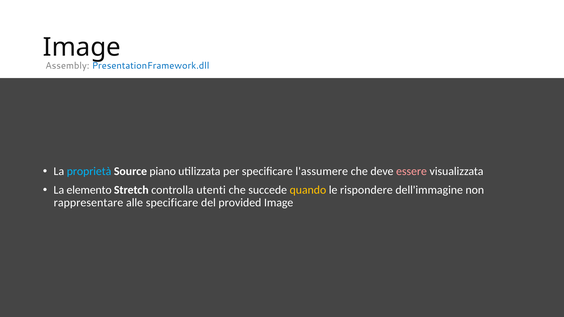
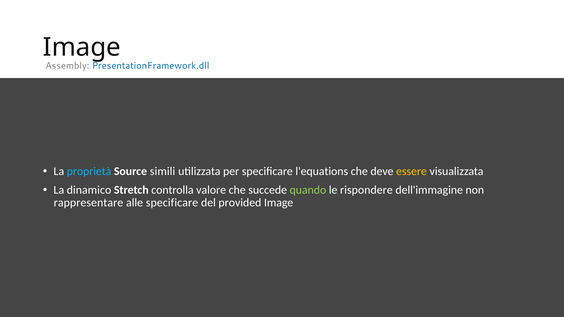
piano: piano -> simili
l'assumere: l'assumere -> l'equations
essere colour: pink -> yellow
elemento: elemento -> dinamico
utenti: utenti -> valore
quando colour: yellow -> light green
